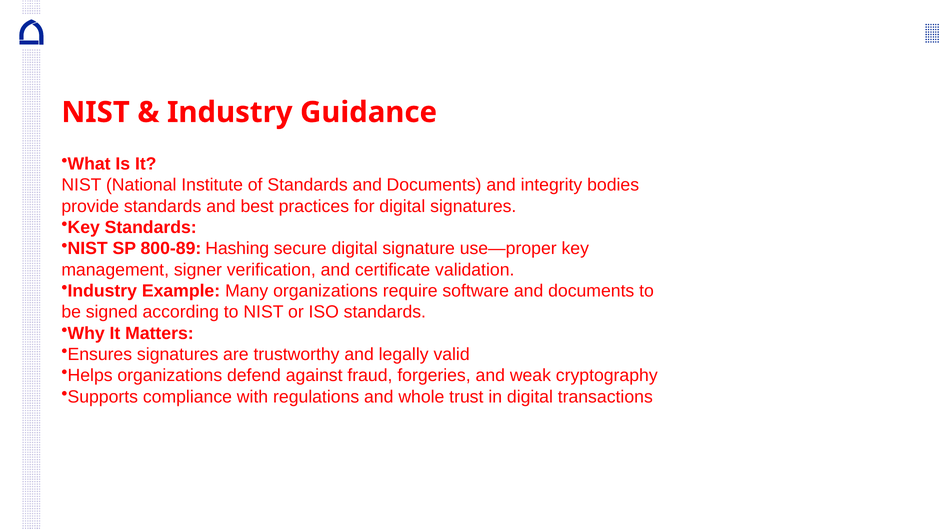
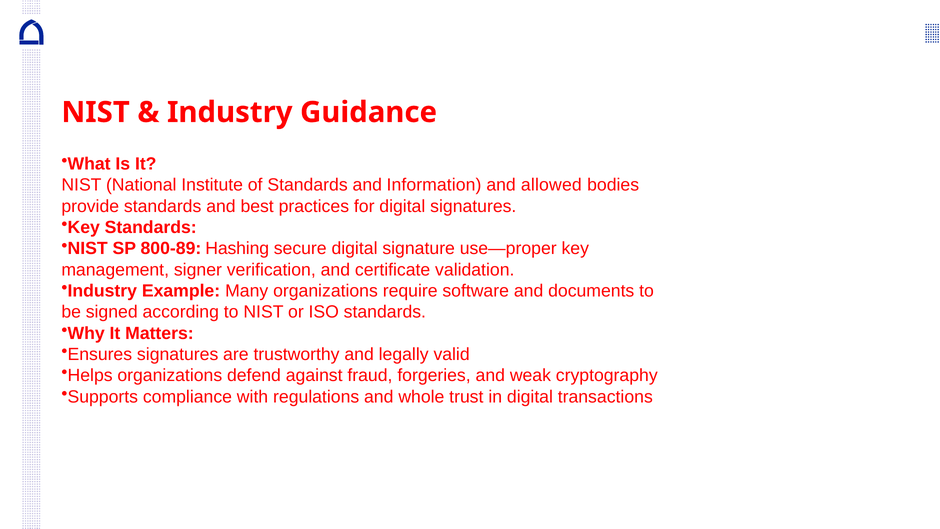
Standards and Documents: Documents -> Information
integrity: integrity -> allowed
